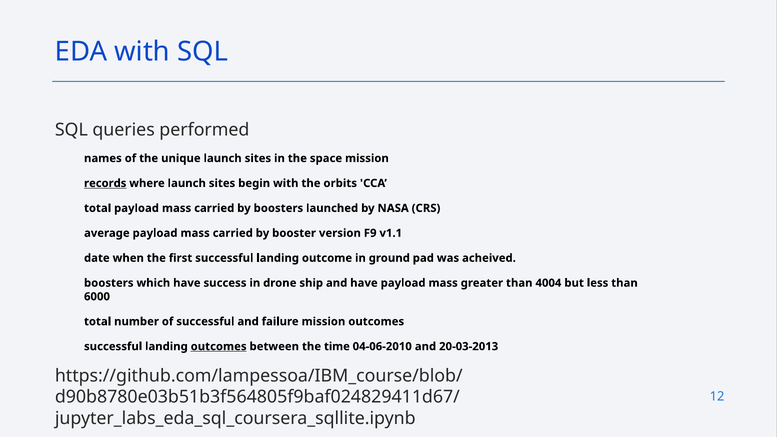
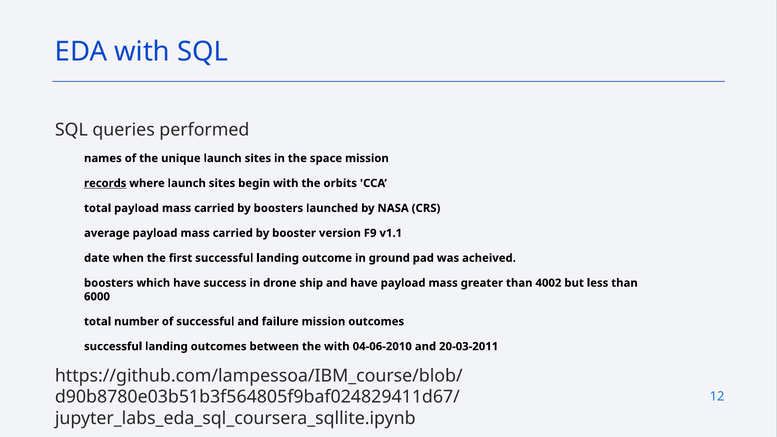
4004: 4004 -> 4002
outcomes at (219, 347) underline: present -> none
the time: time -> with
20-03-2013: 20-03-2013 -> 20-03-2011
